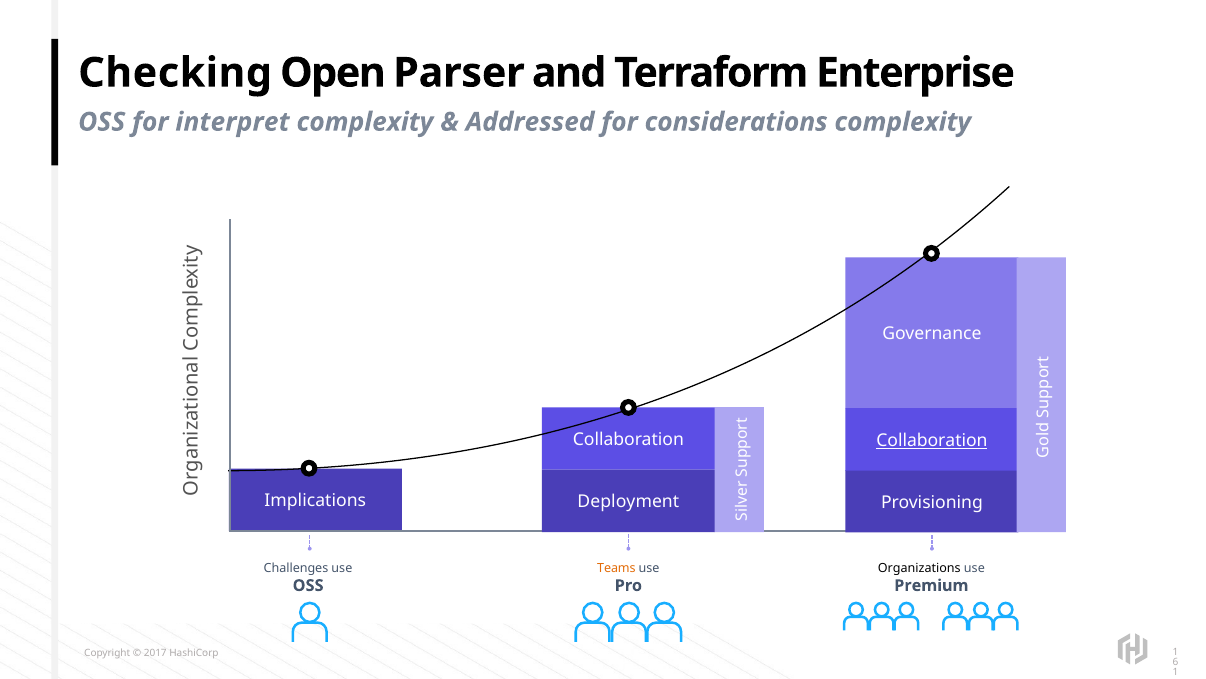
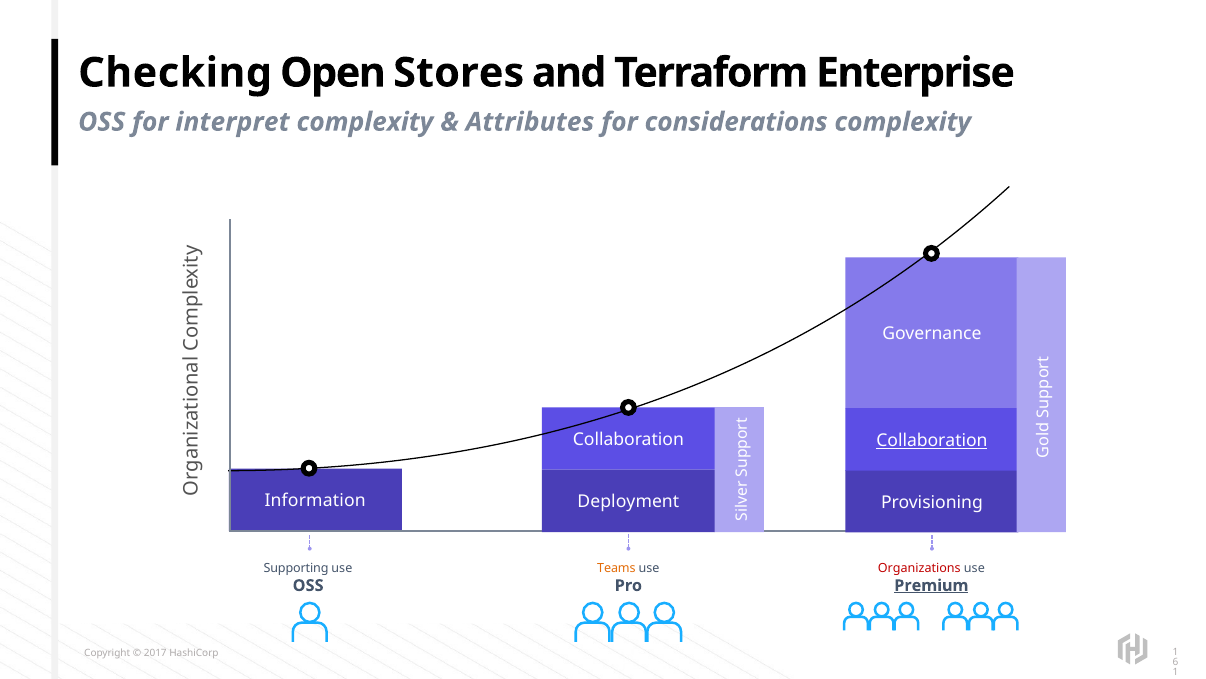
Parser: Parser -> Stores
Addressed: Addressed -> Attributes
Implications: Implications -> Information
Challenges: Challenges -> Supporting
Organizations colour: black -> red
Premium underline: none -> present
